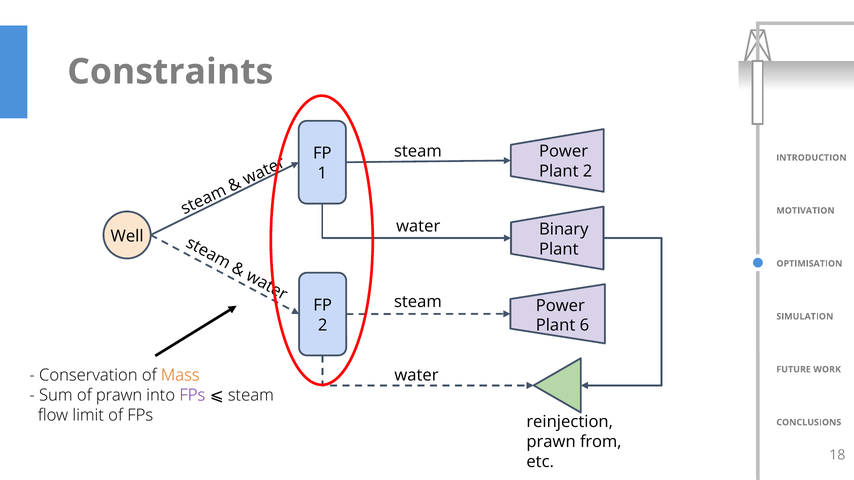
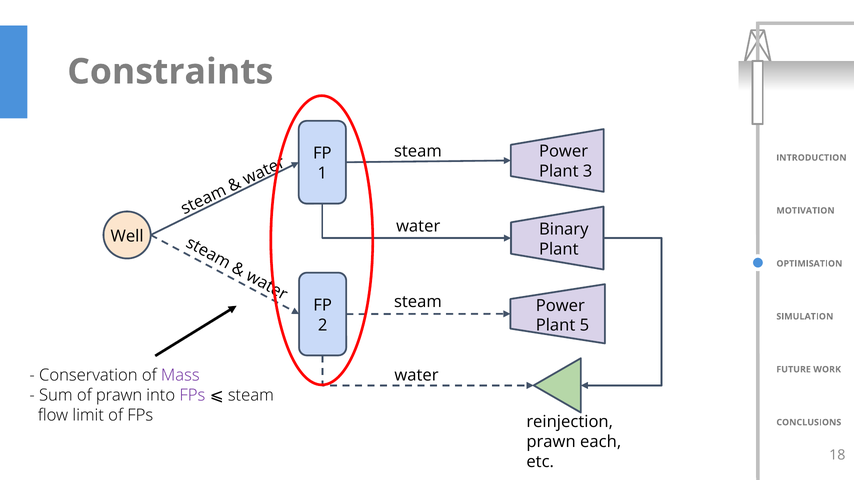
Plant 2: 2 -> 3
6: 6 -> 5
Mass colour: orange -> purple
from: from -> each
